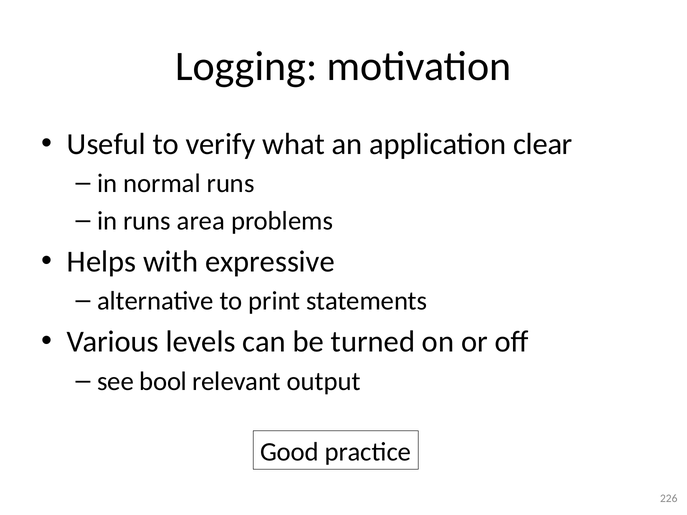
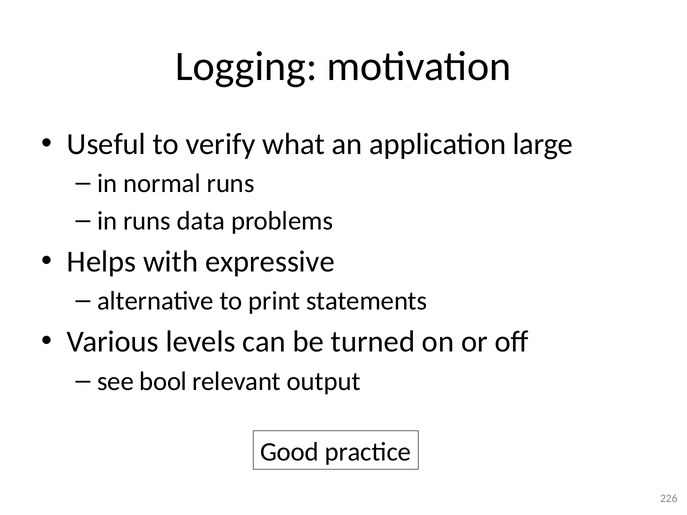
clear: clear -> large
area: area -> data
